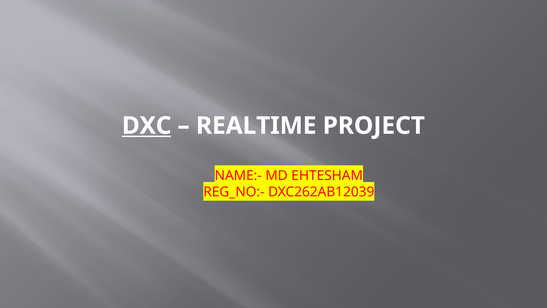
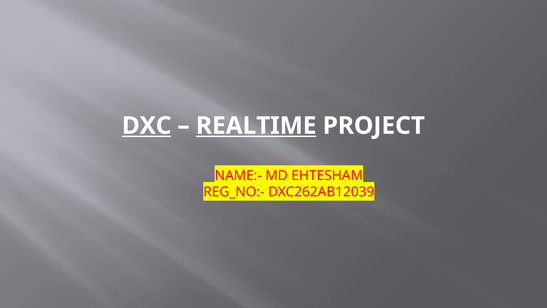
REALTIME underline: none -> present
